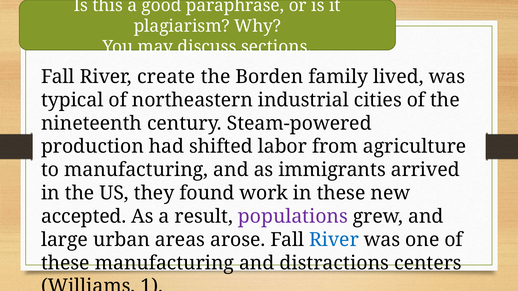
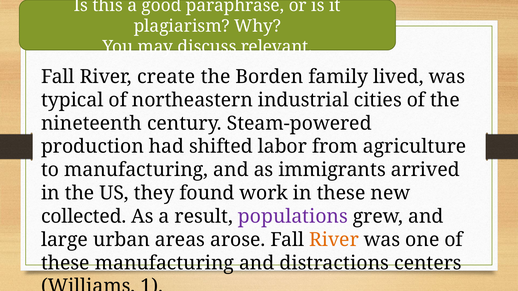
sections: sections -> relevant
accepted: accepted -> collected
River at (334, 240) colour: blue -> orange
